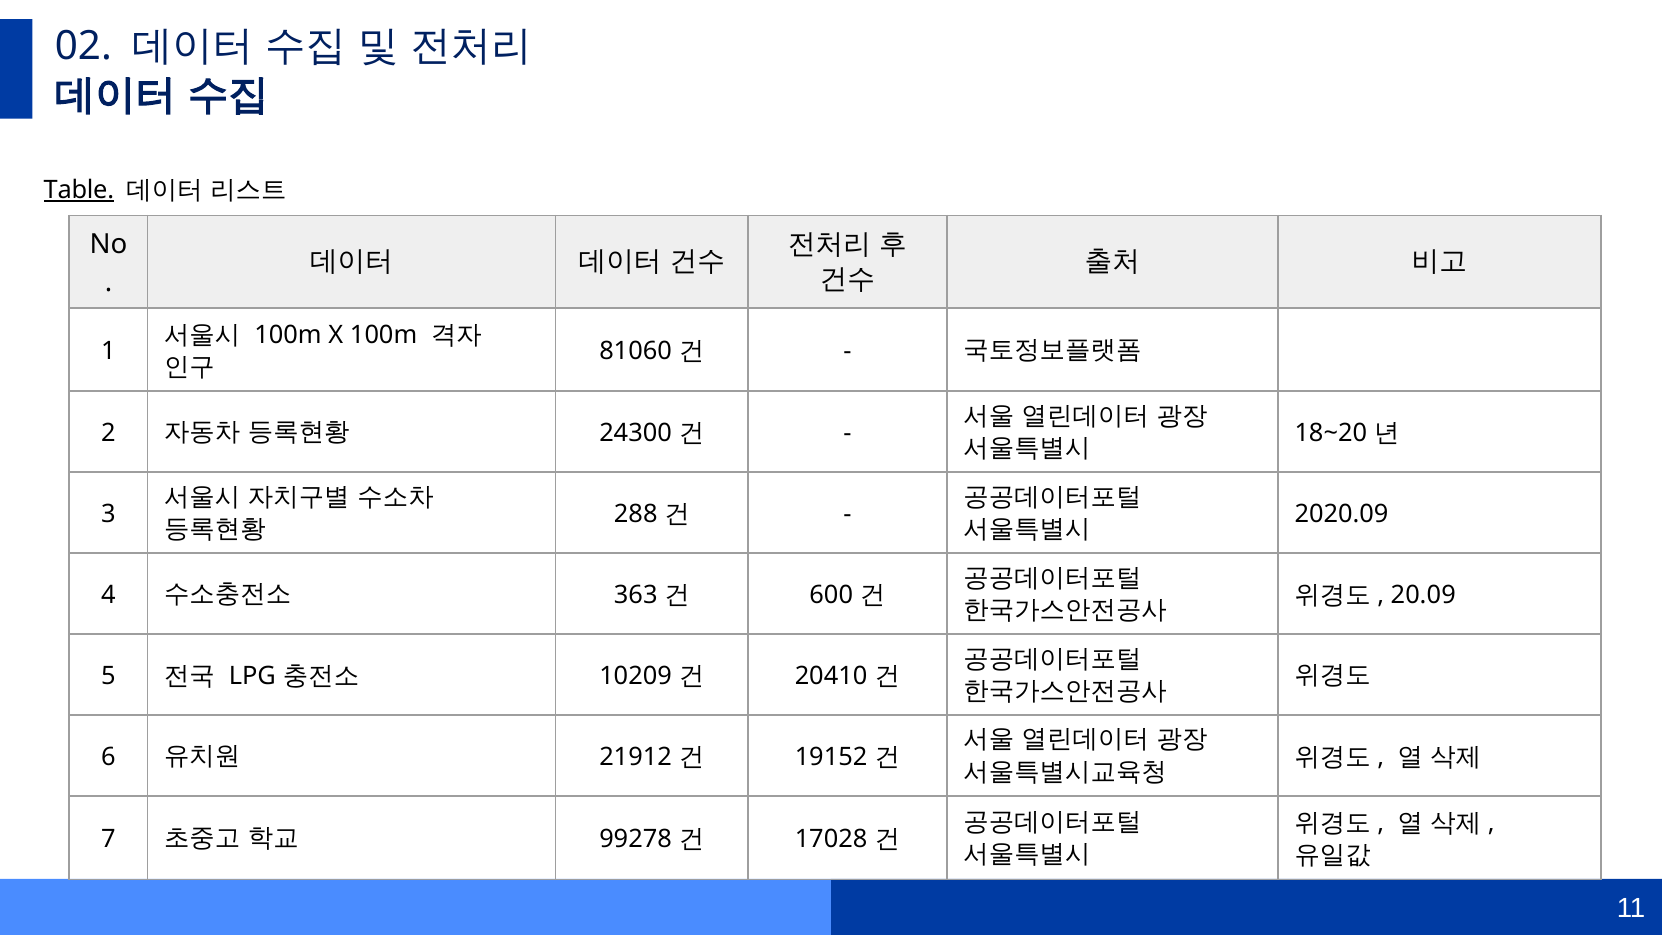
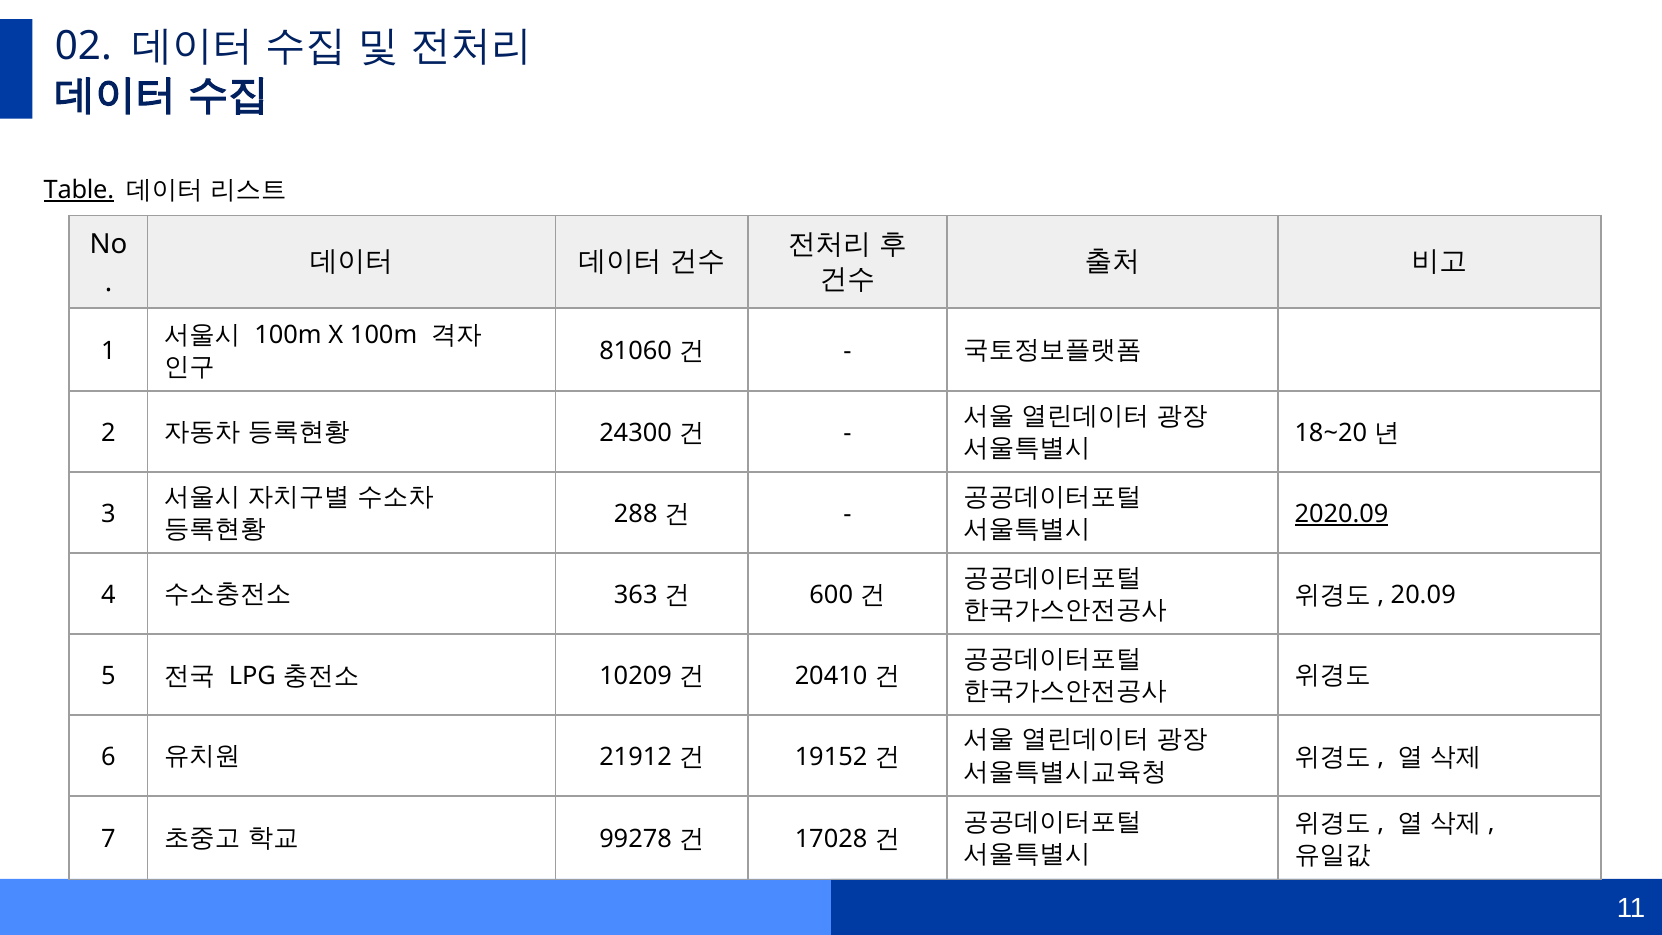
2020.09 underline: none -> present
